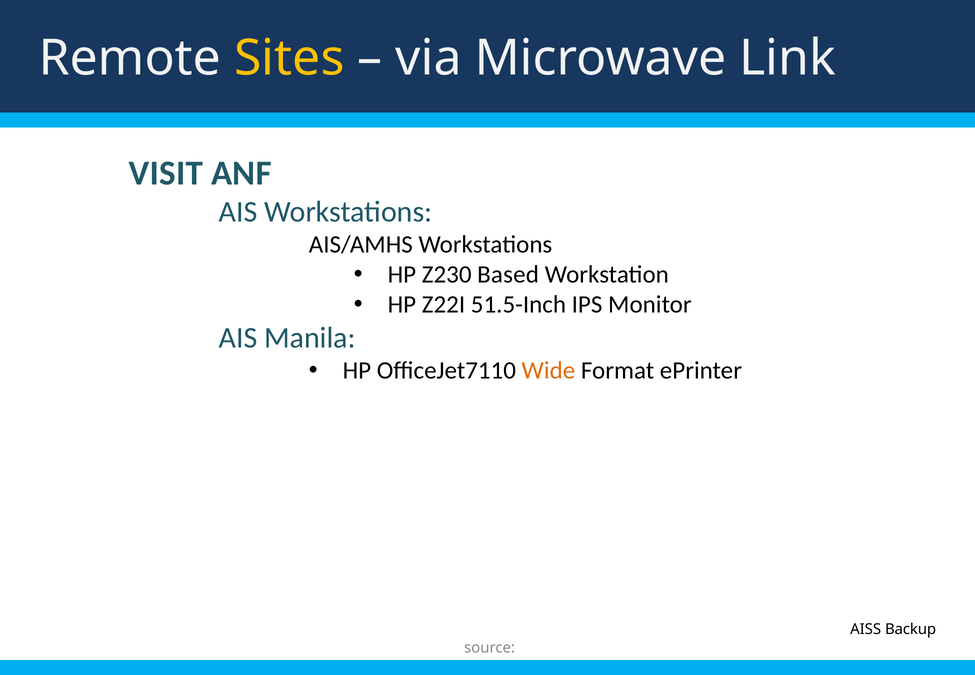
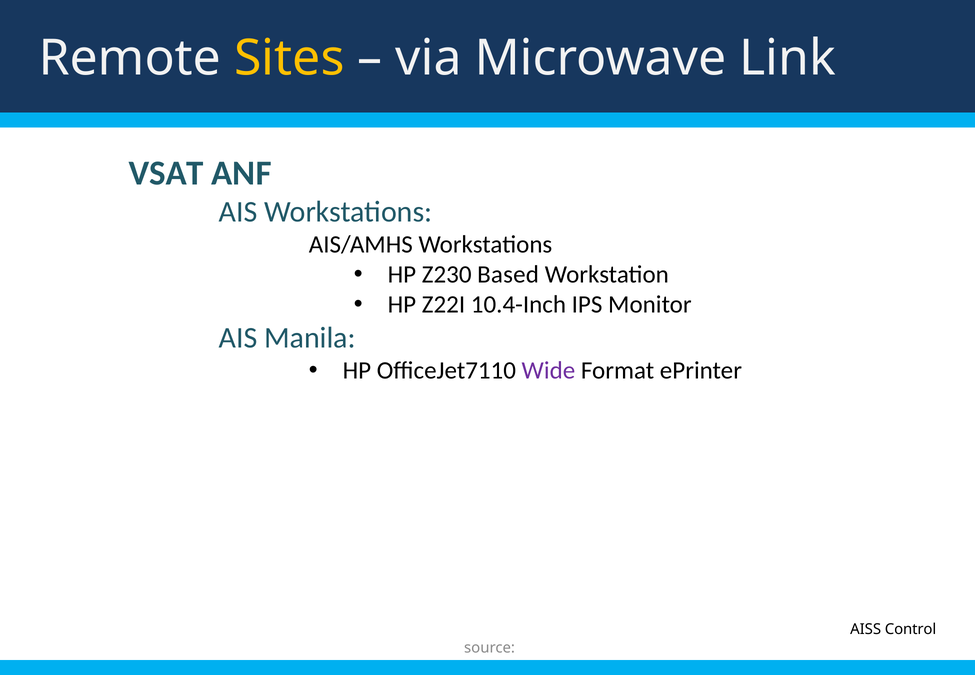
VISIT: VISIT -> VSAT
51.5-Inch: 51.5-Inch -> 10.4-Inch
Wide colour: orange -> purple
Backup: Backup -> Control
